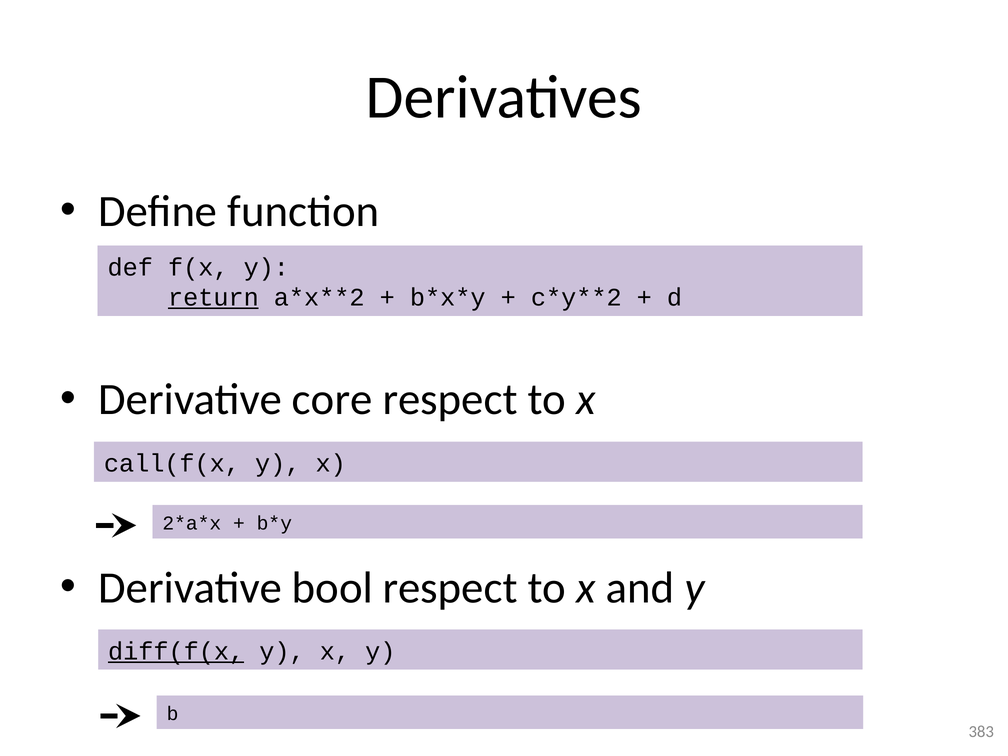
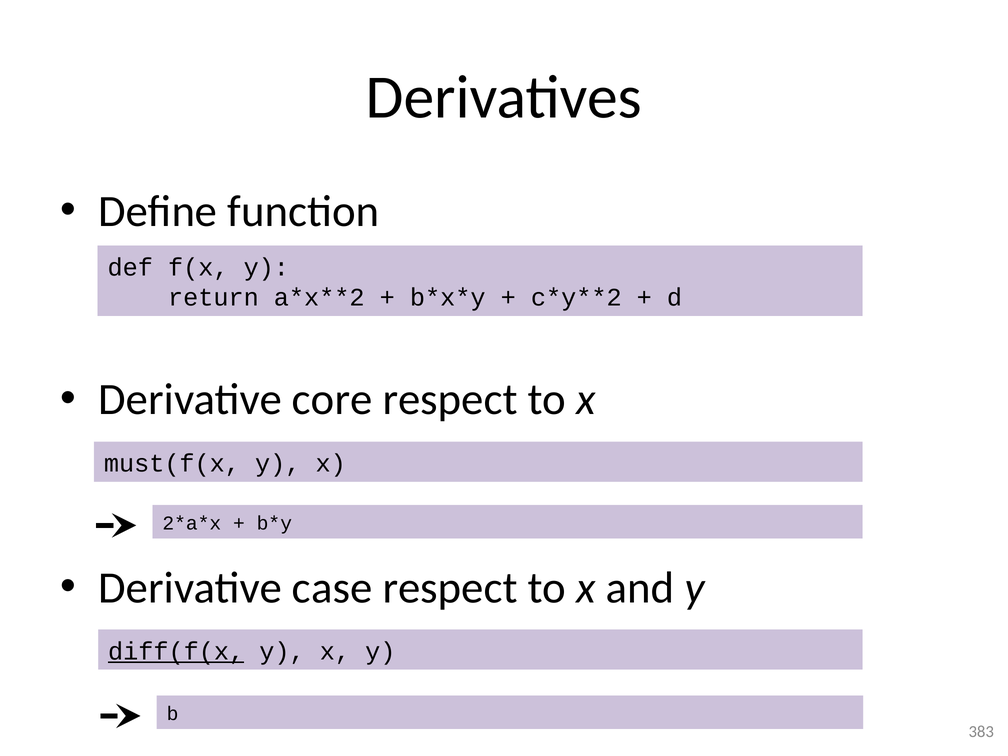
return underline: present -> none
call(f(x: call(f(x -> must(f(x
bool: bool -> case
